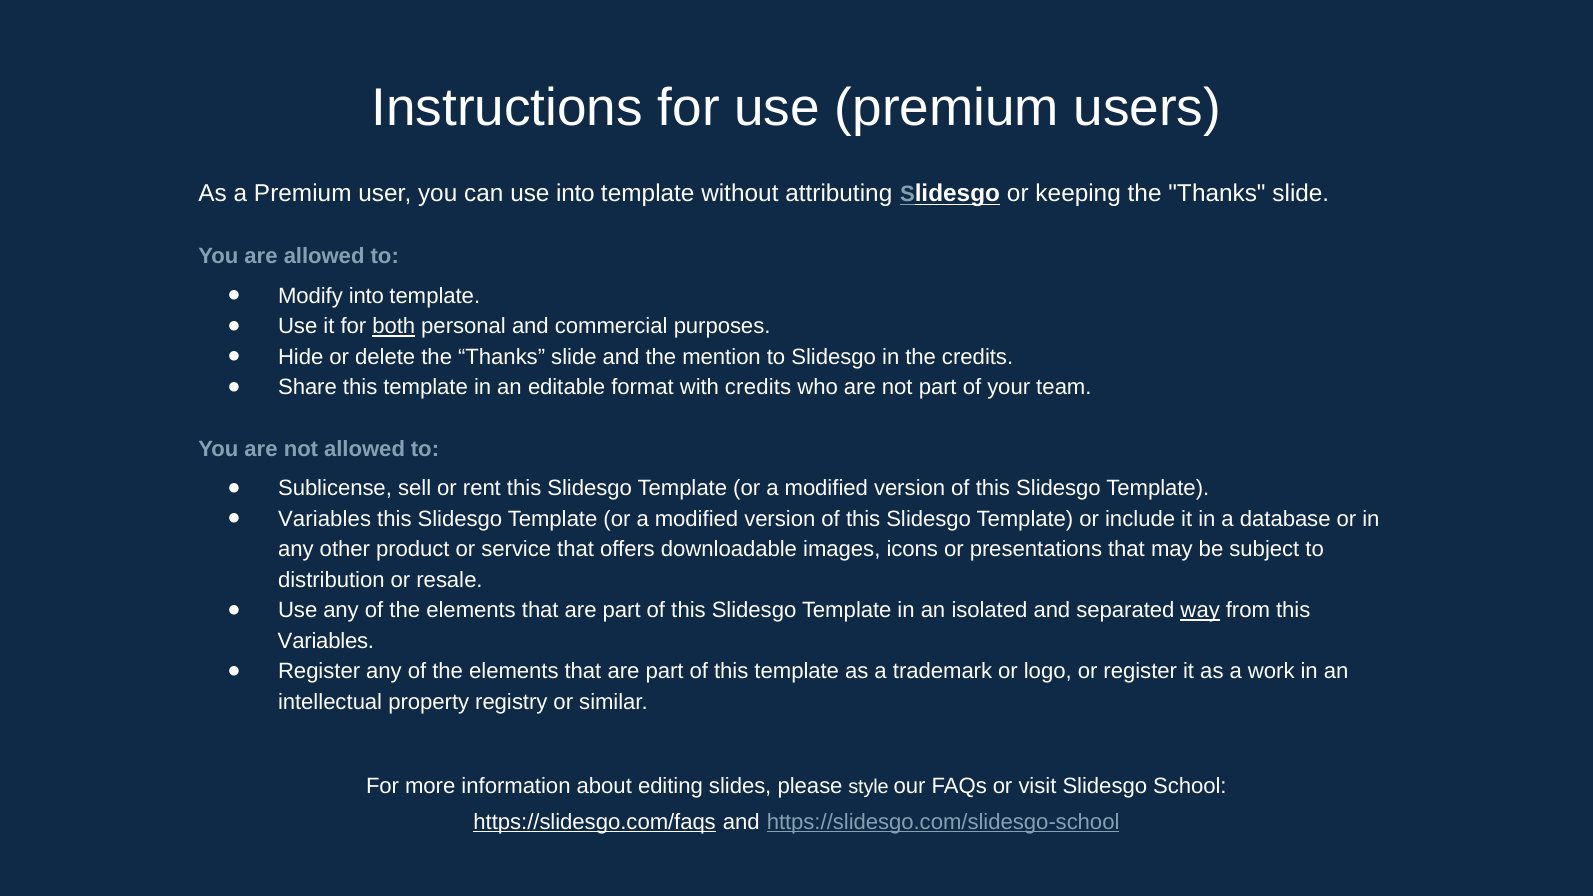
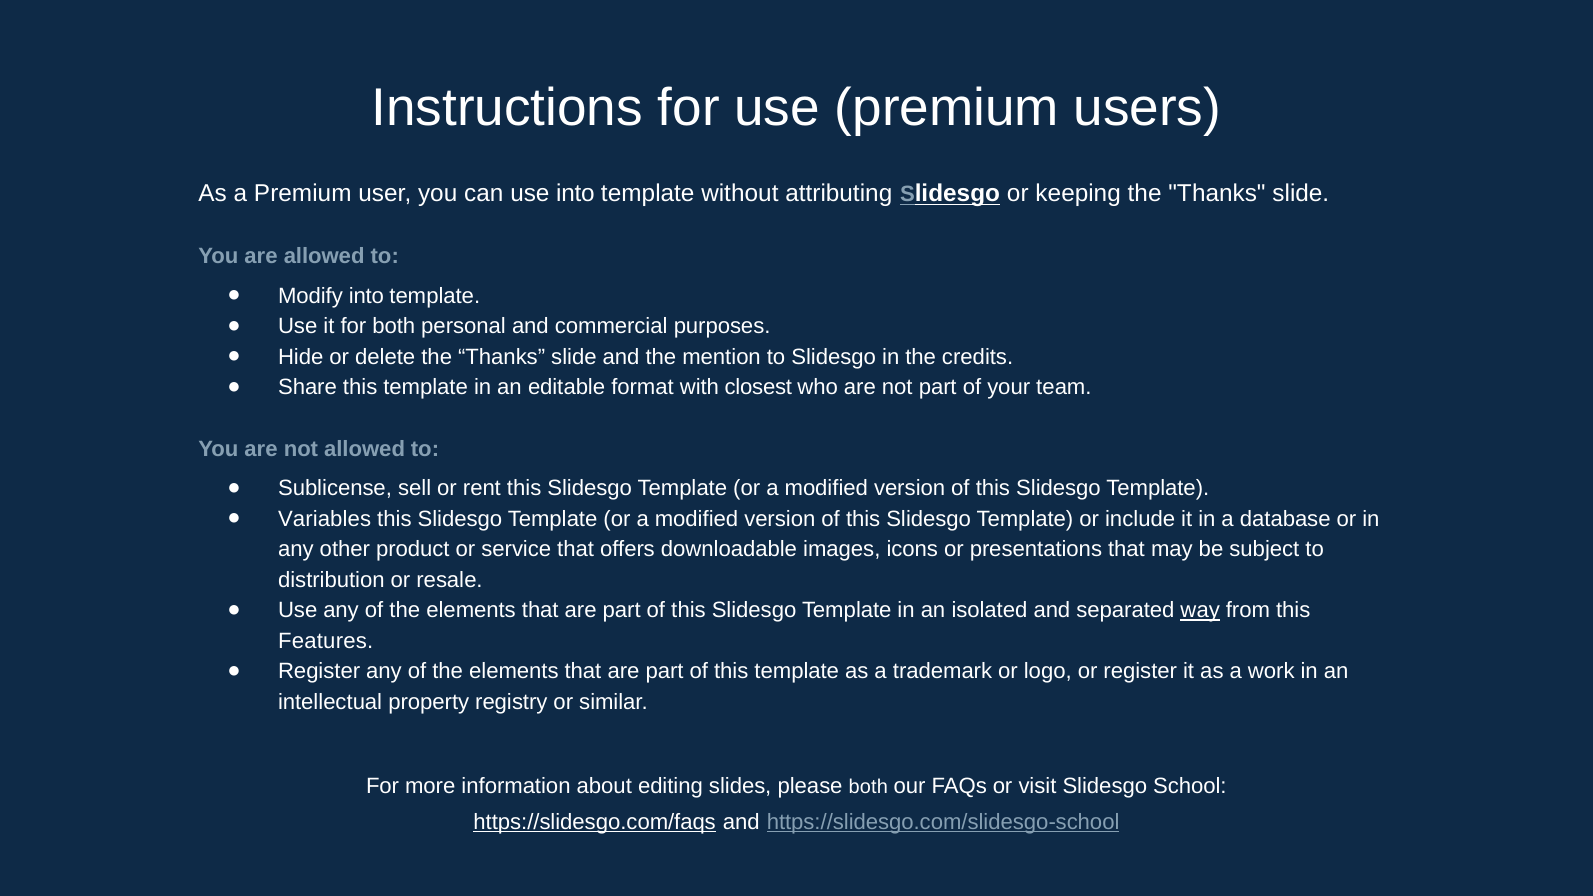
both at (394, 326) underline: present -> none
with credits: credits -> closest
Variables at (326, 641): Variables -> Features
please style: style -> both
